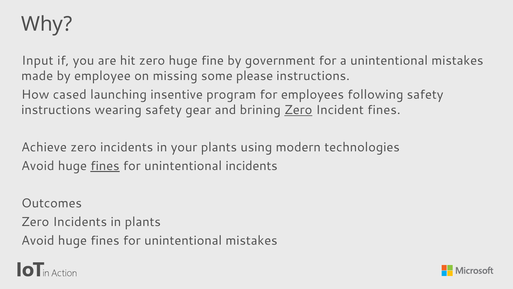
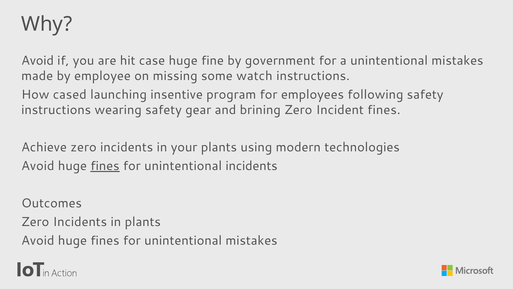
Input at (37, 61): Input -> Avoid
hit zero: zero -> case
please: please -> watch
Zero at (298, 110) underline: present -> none
